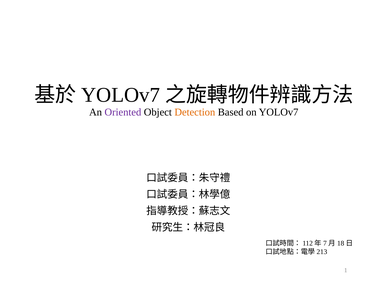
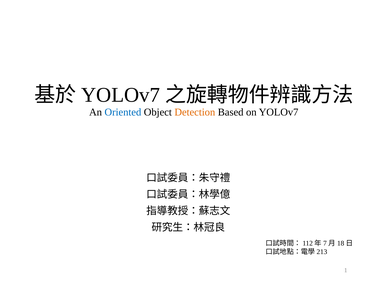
Oriented colour: purple -> blue
